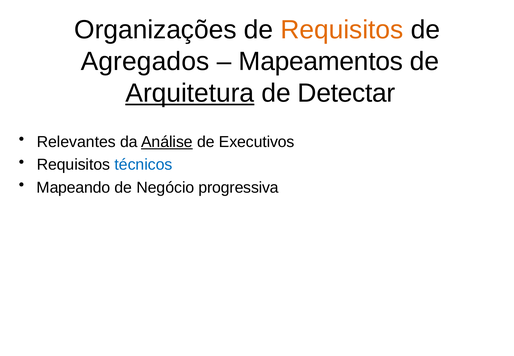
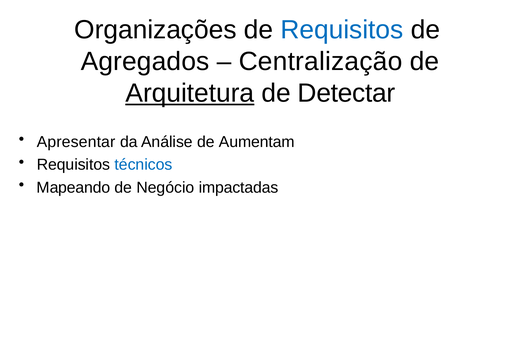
Requisitos at (342, 30) colour: orange -> blue
Mapeamentos: Mapeamentos -> Centralização
Relevantes: Relevantes -> Apresentar
Análise underline: present -> none
Executivos: Executivos -> Aumentam
progressiva: progressiva -> impactadas
